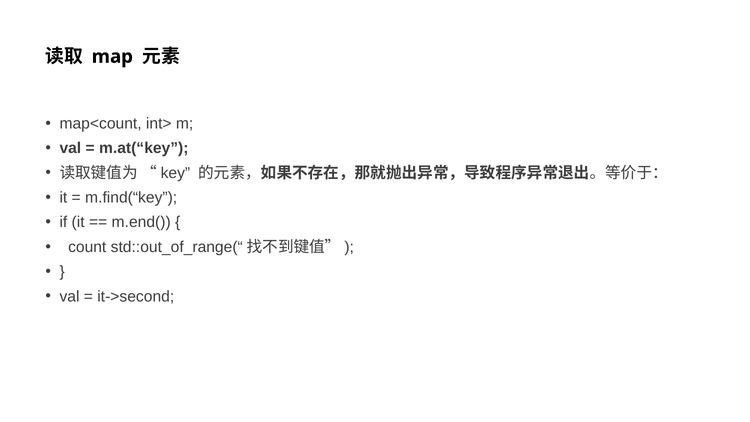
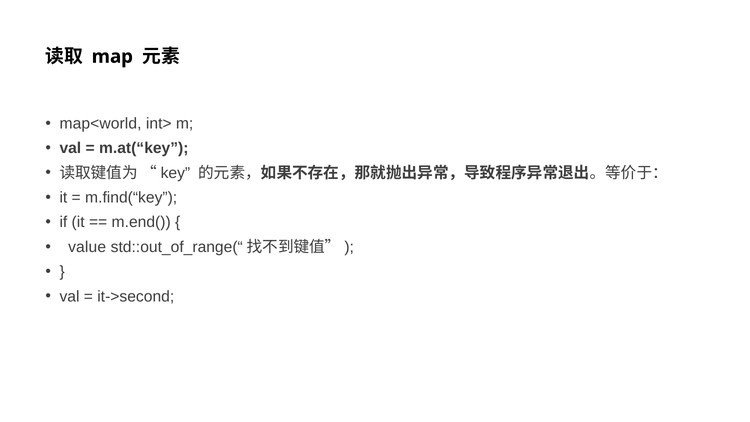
map<count: map<count -> map<world
count: count -> value
